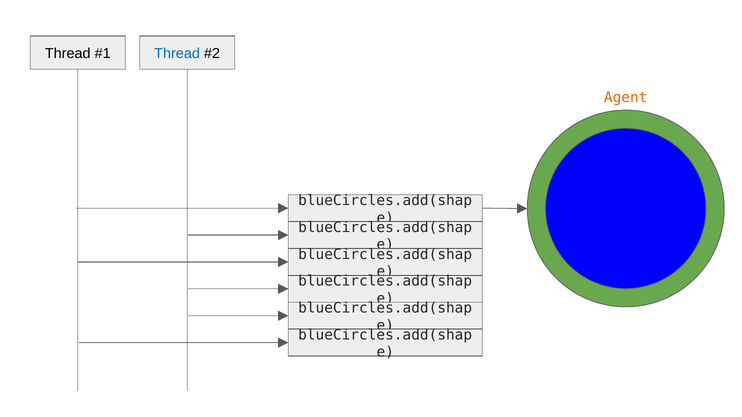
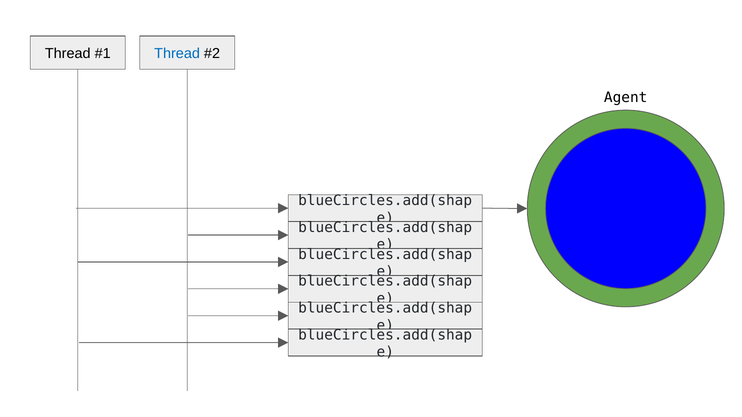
Agent colour: orange -> black
